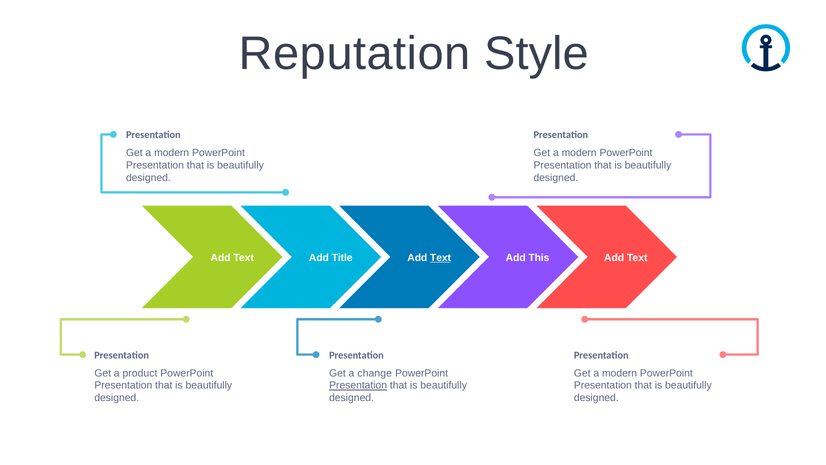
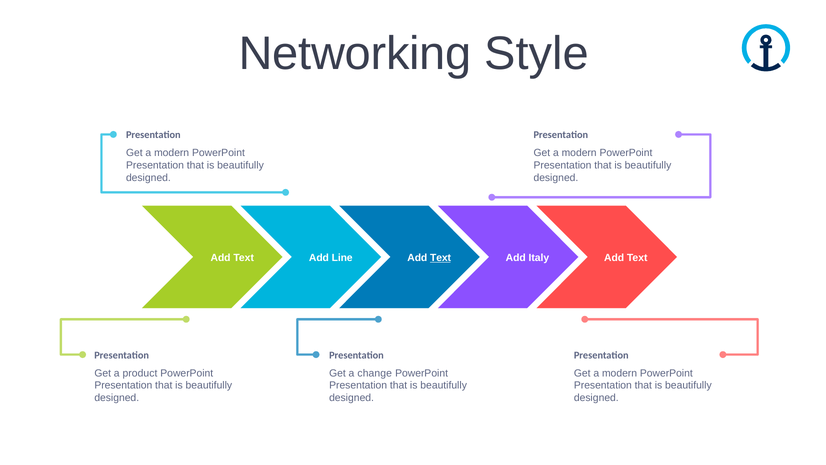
Reputation: Reputation -> Networking
Title: Title -> Line
This: This -> Italy
Presentation at (358, 385) underline: present -> none
